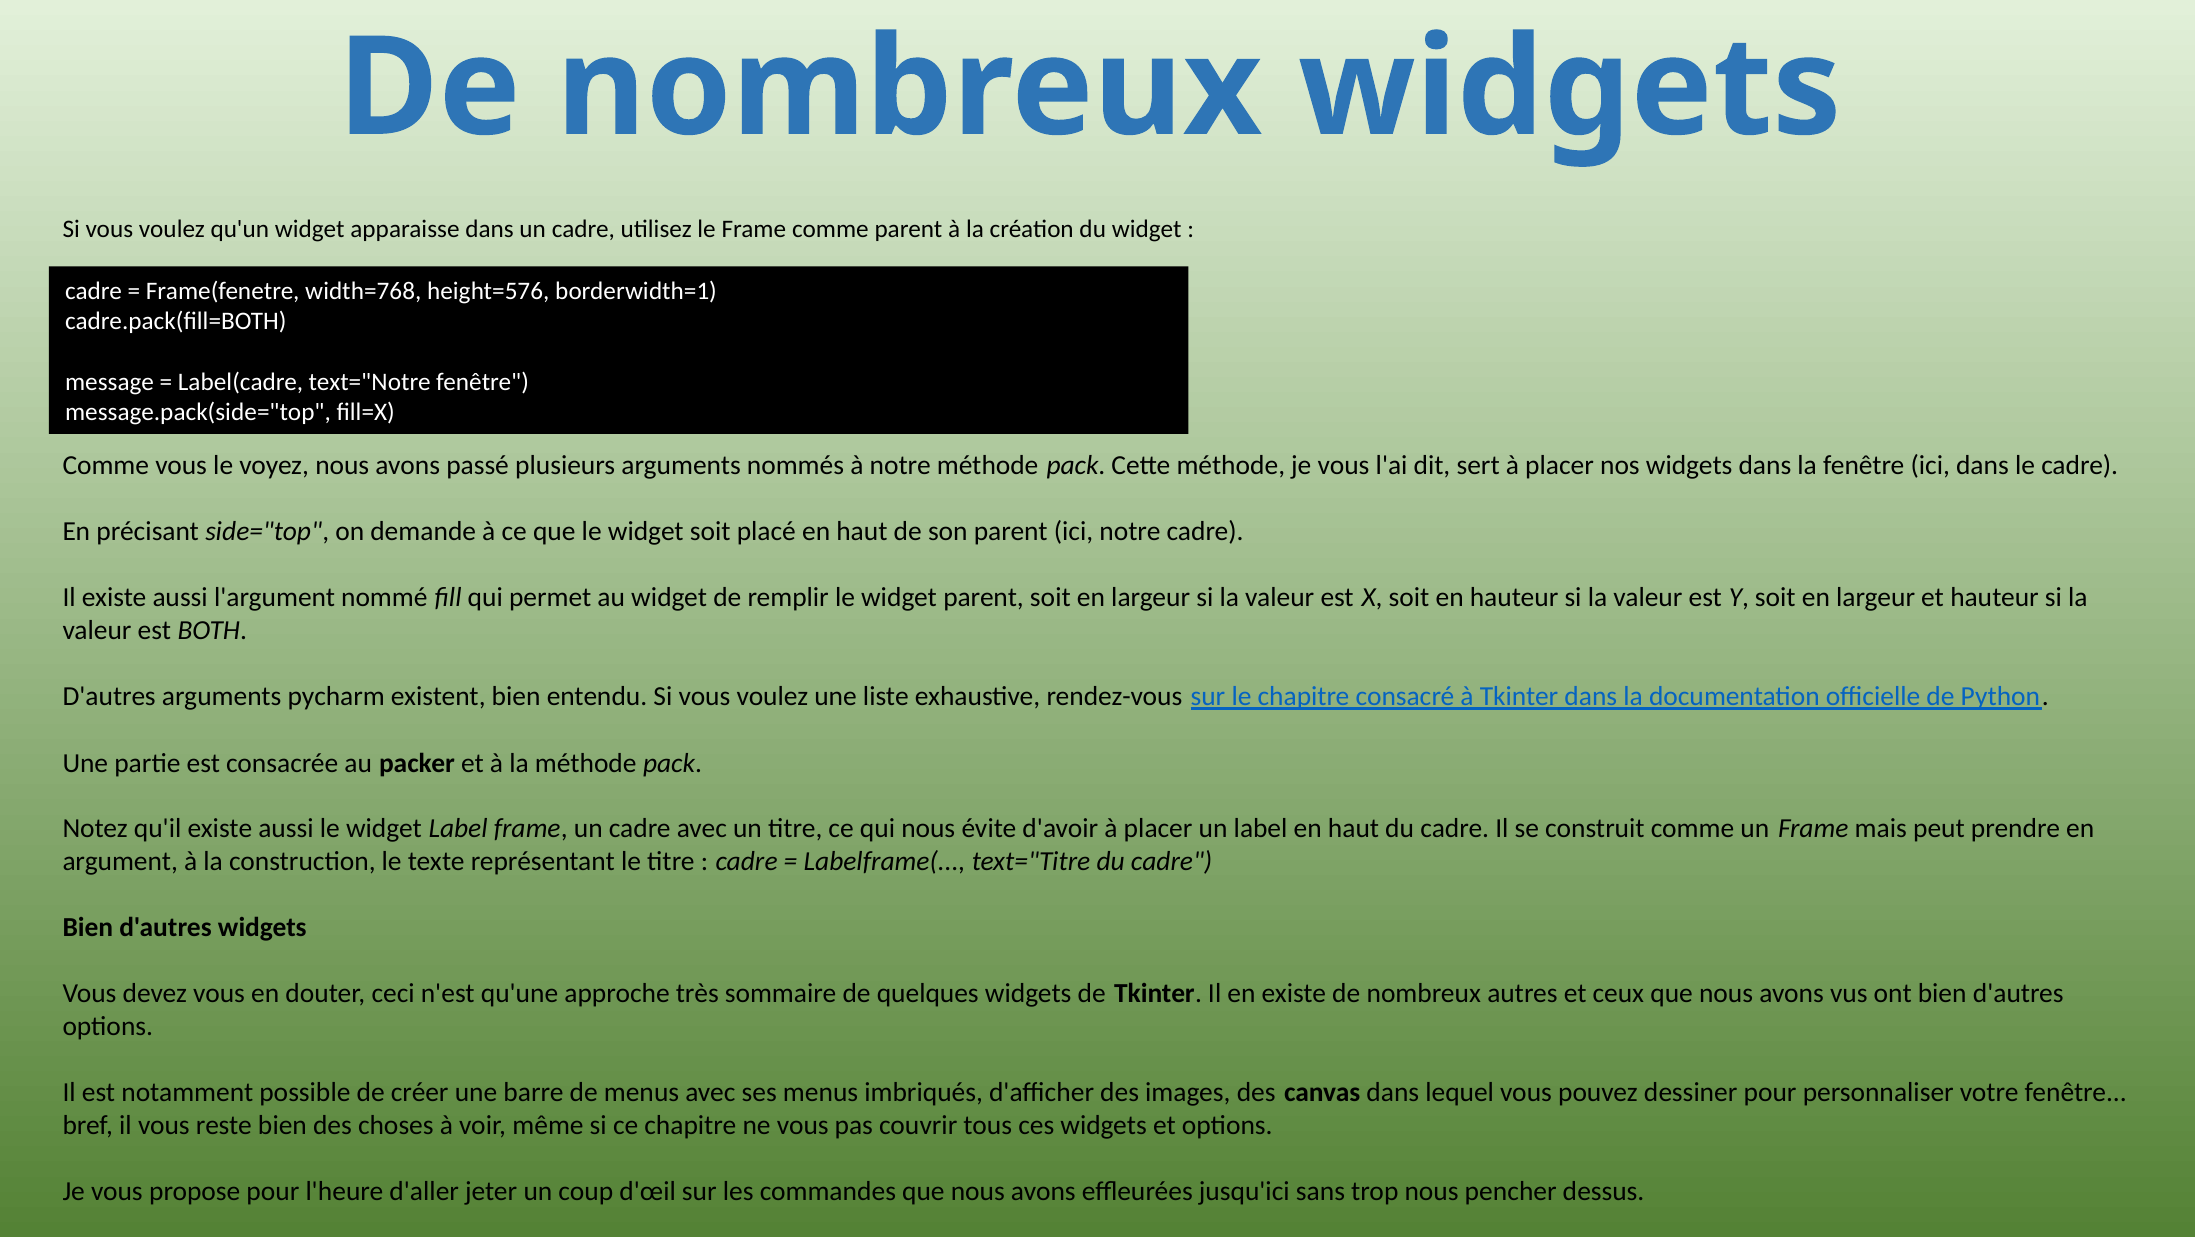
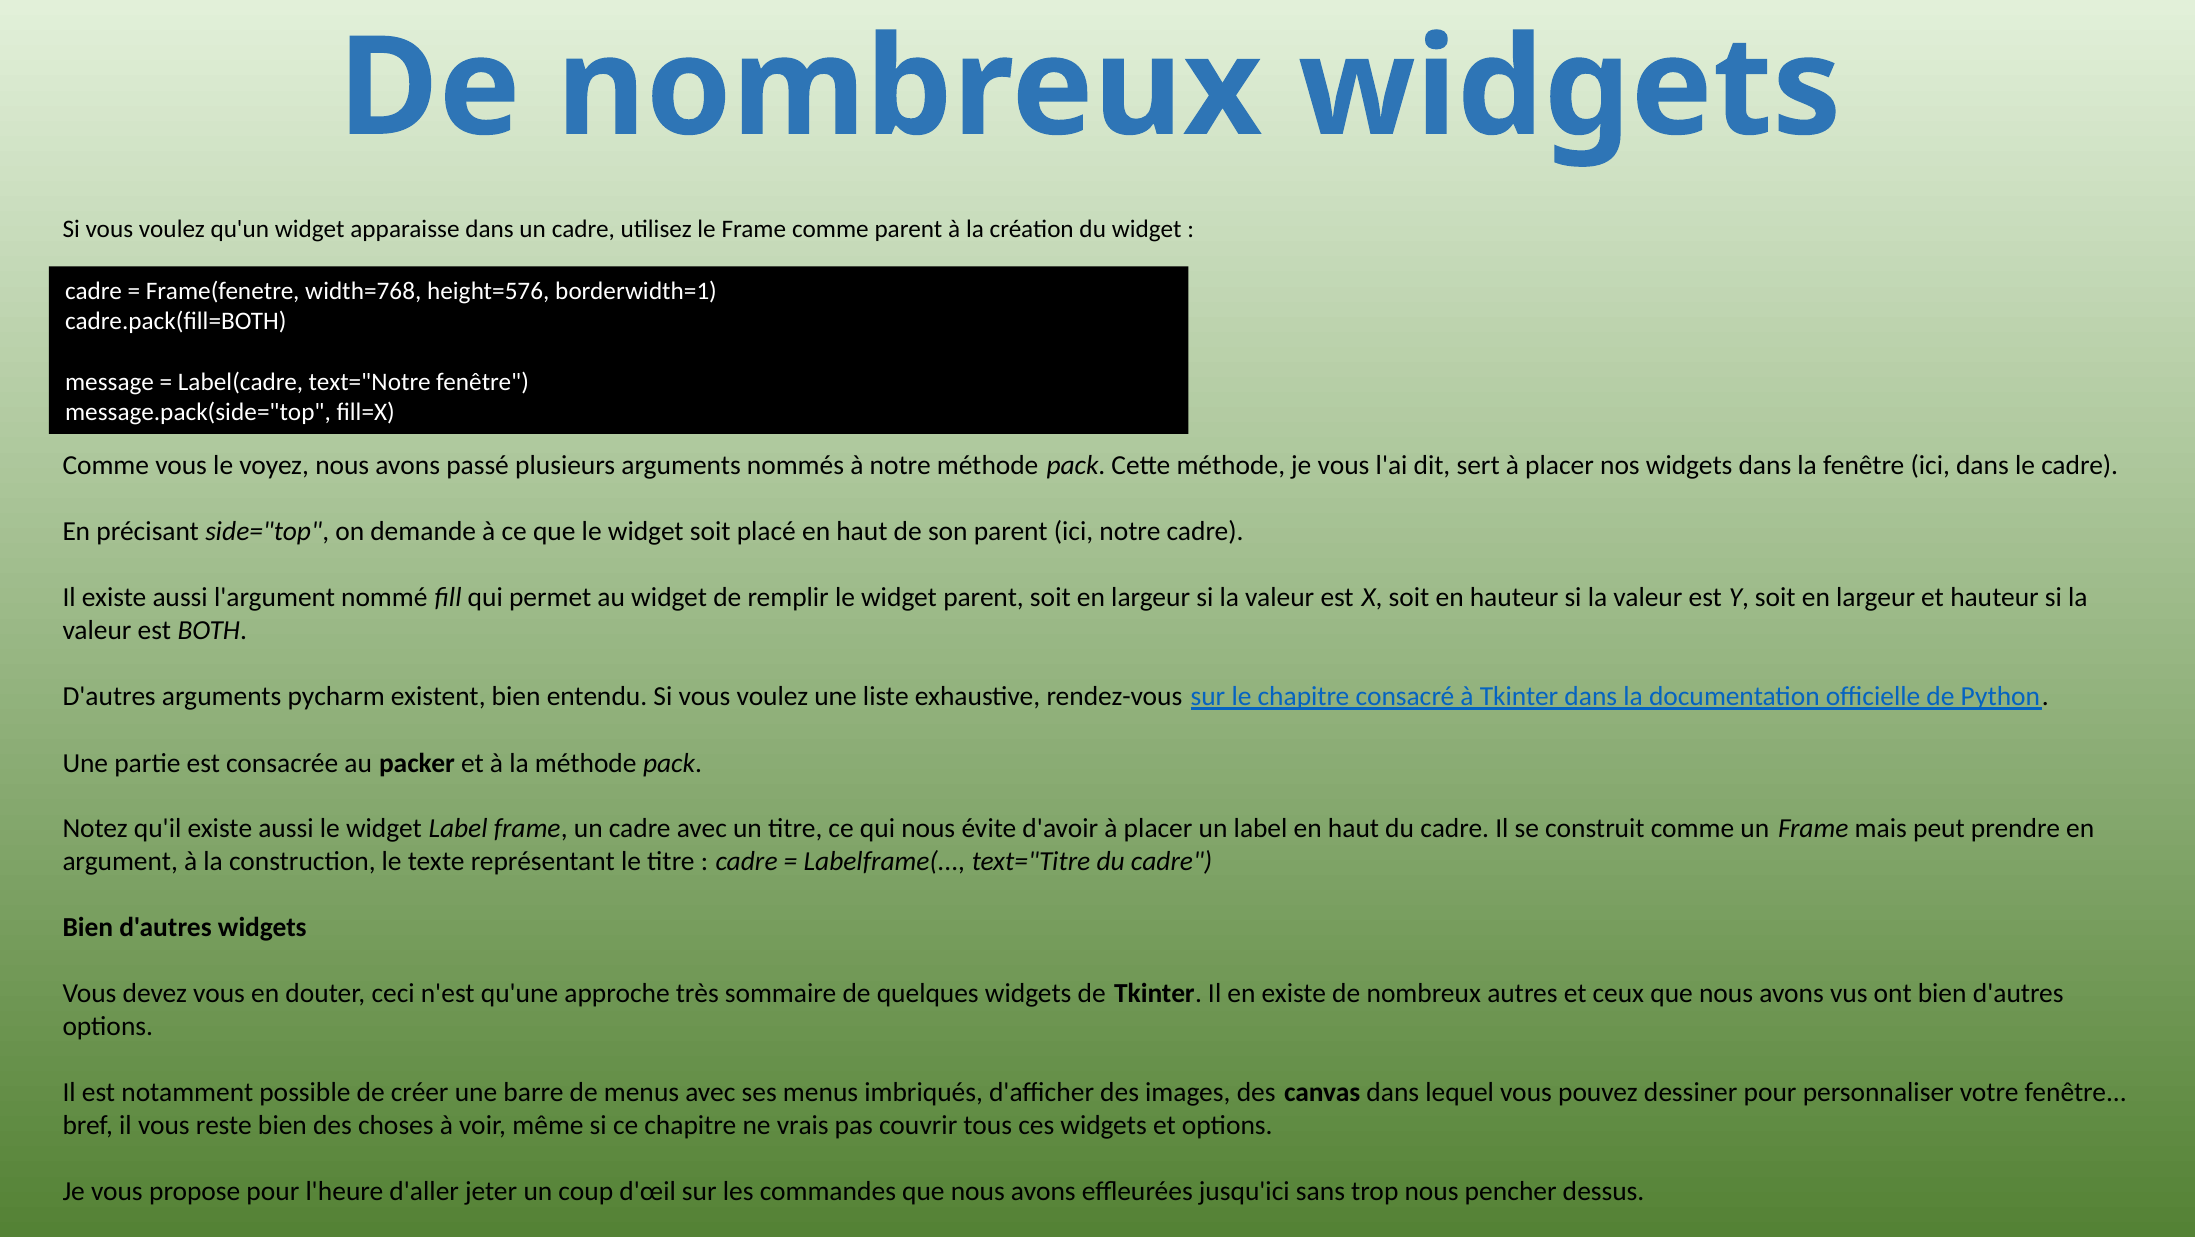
ne vous: vous -> vrais
